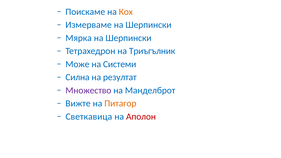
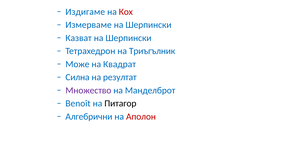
Поискаме: Поискаме -> Издигаме
Кох colour: orange -> red
Мярка: Мярка -> Казват
Системи: Системи -> Квадрат
Вижте: Вижте -> Benoît
Питагор colour: orange -> black
Светкавица: Светкавица -> Алгебрични
